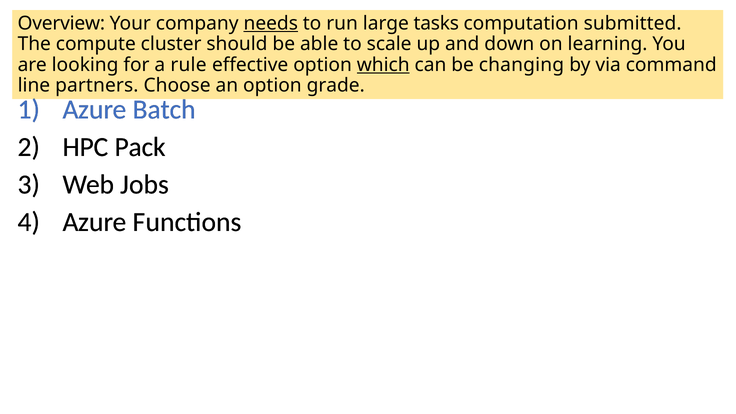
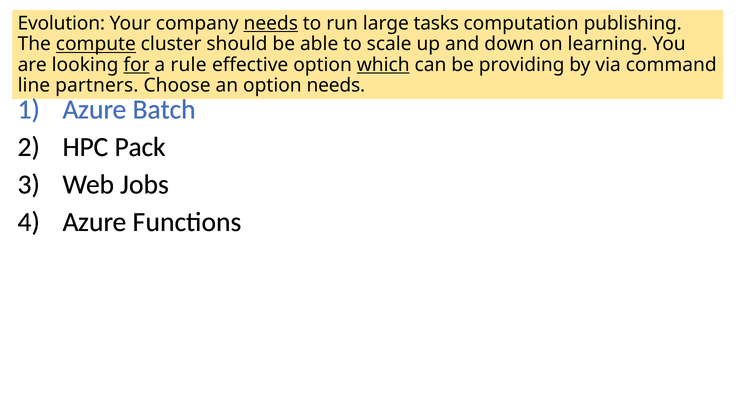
Overview: Overview -> Evolution
submitted: submitted -> publishing
compute underline: none -> present
for underline: none -> present
changing: changing -> providing
option grade: grade -> needs
